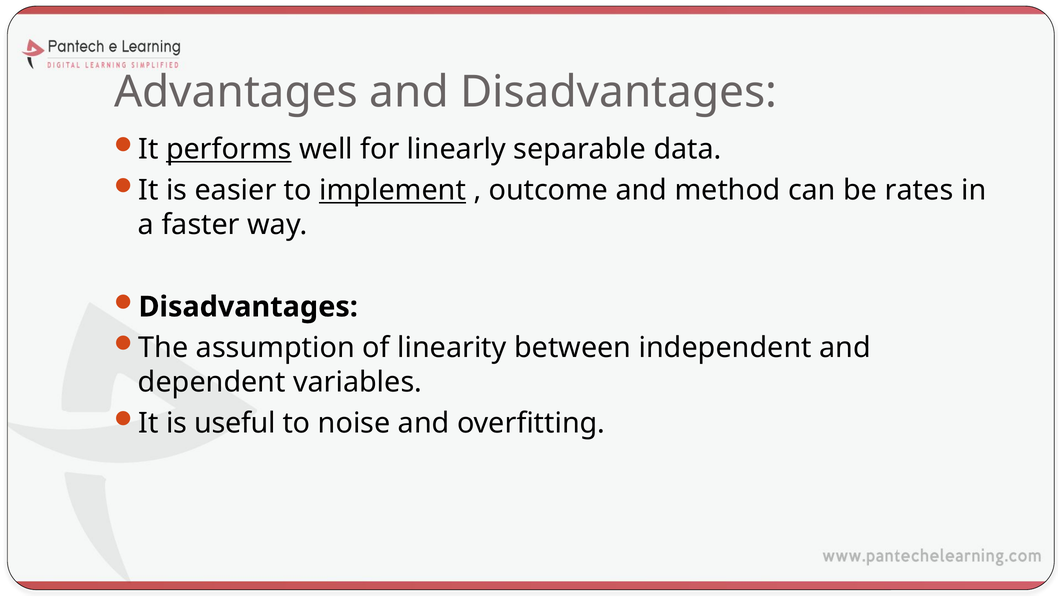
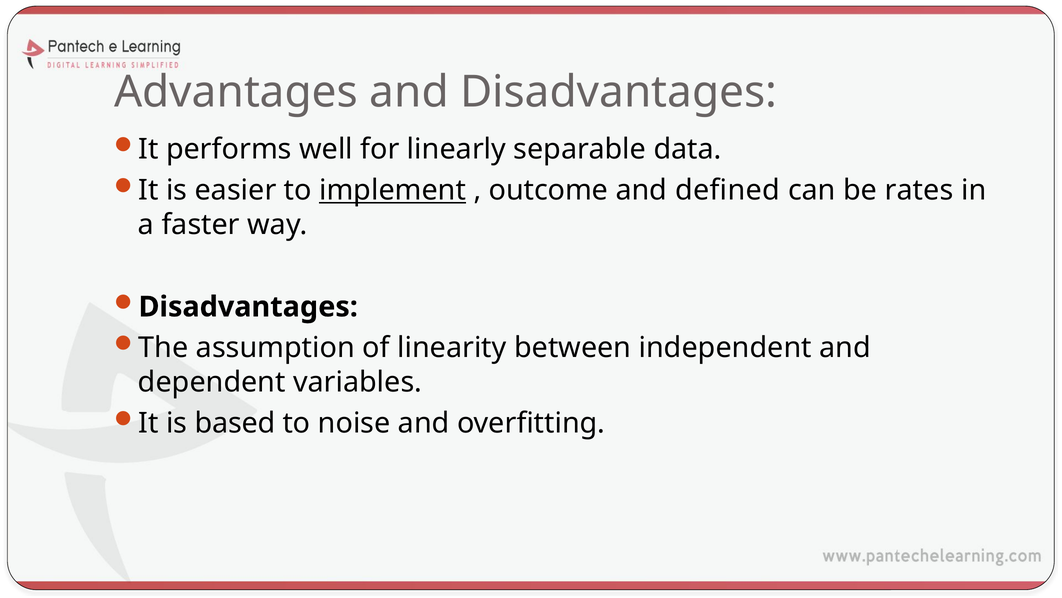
performs underline: present -> none
method: method -> defined
useful: useful -> based
